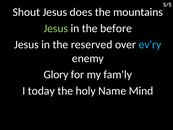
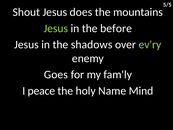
reserved: reserved -> shadows
ev'ry colour: light blue -> light green
Glory: Glory -> Goes
today: today -> peace
